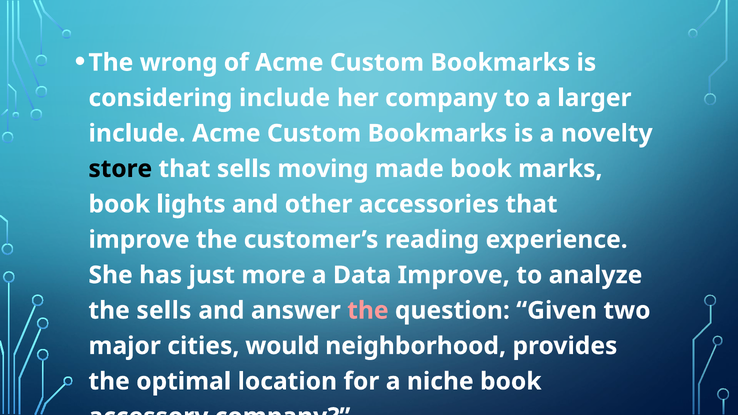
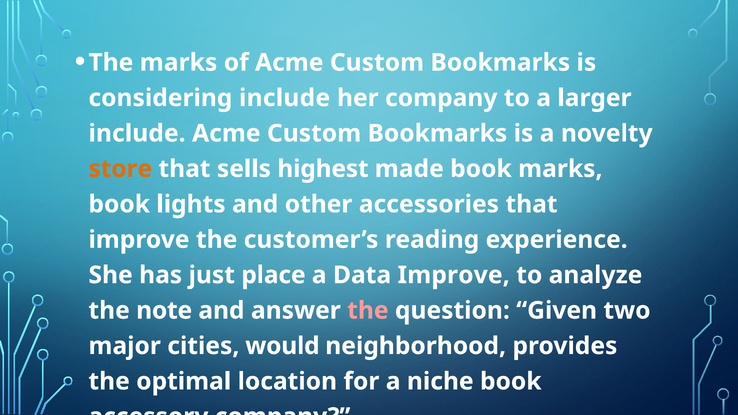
The wrong: wrong -> marks
store colour: black -> orange
moving: moving -> highest
more: more -> place
the sells: sells -> note
